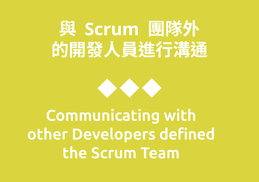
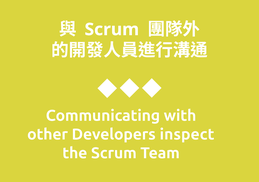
defined: defined -> inspect
